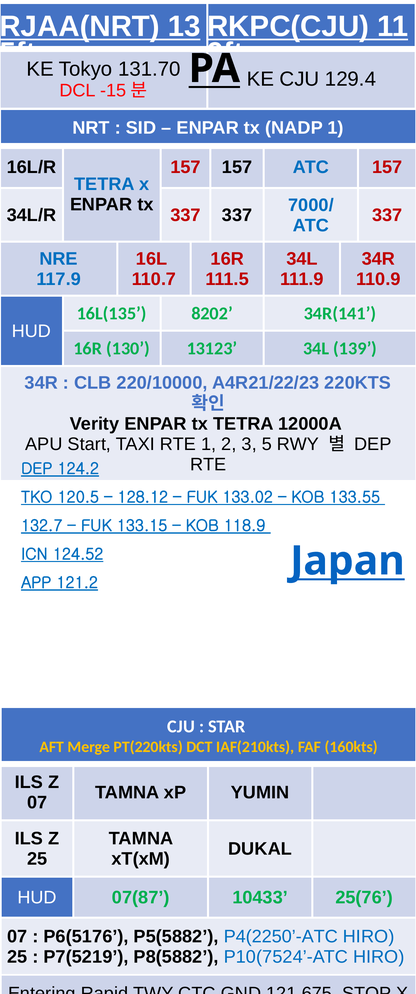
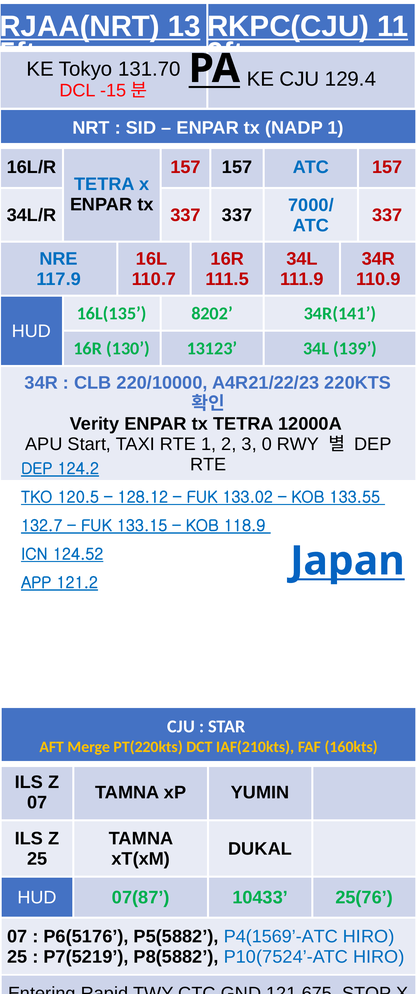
5: 5 -> 0
P4(2250’-ATC: P4(2250’-ATC -> P4(1569’-ATC
